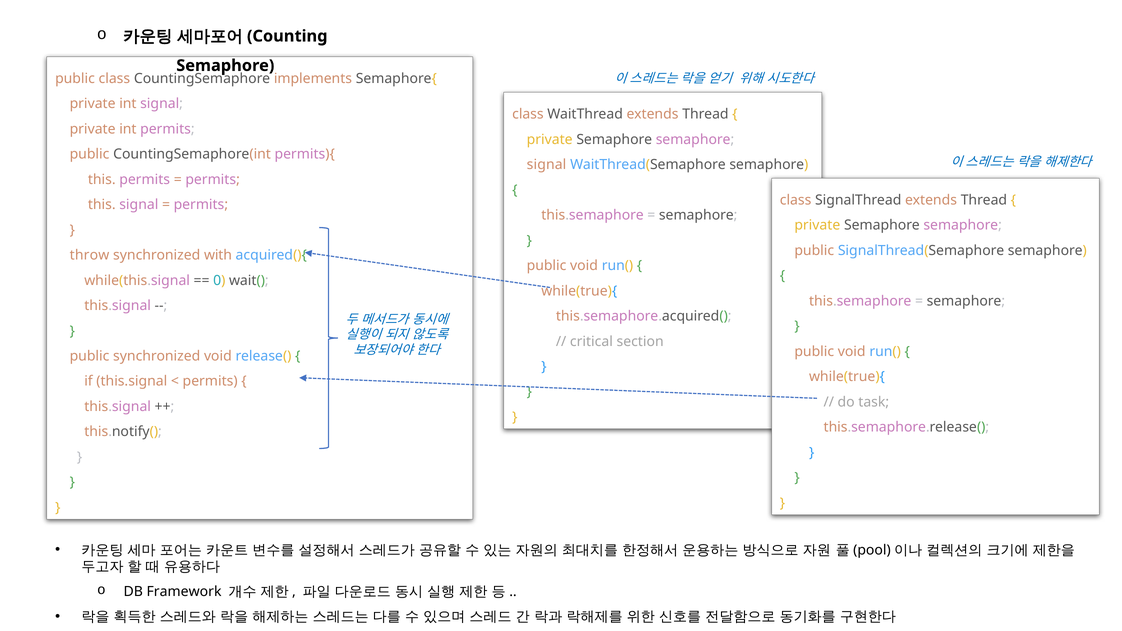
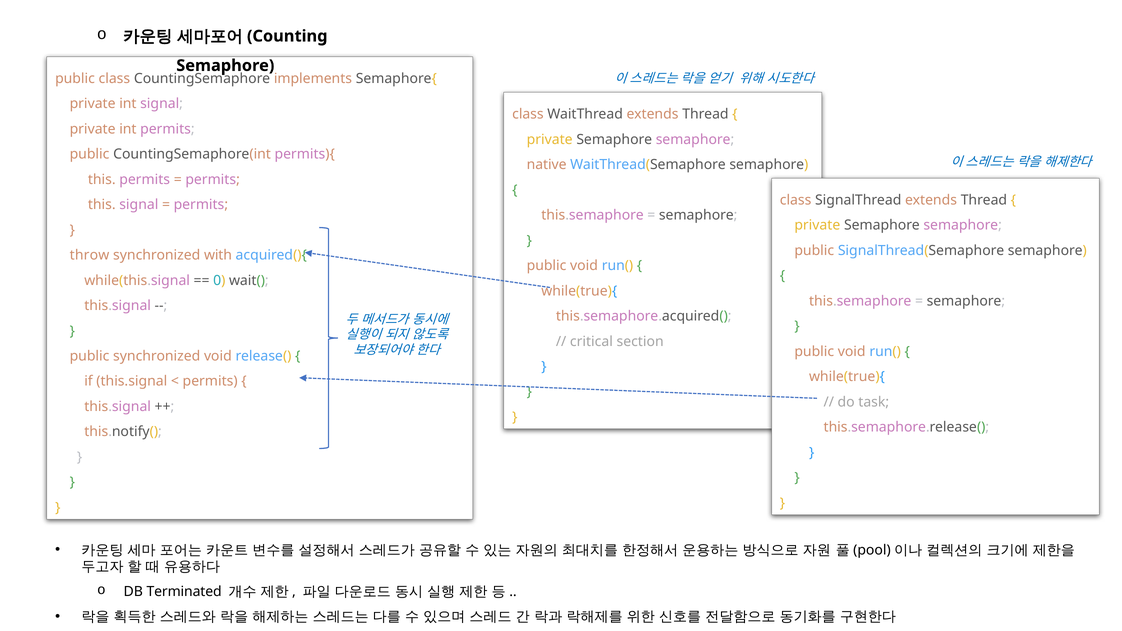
signal at (547, 165): signal -> native
Framework: Framework -> Terminated
